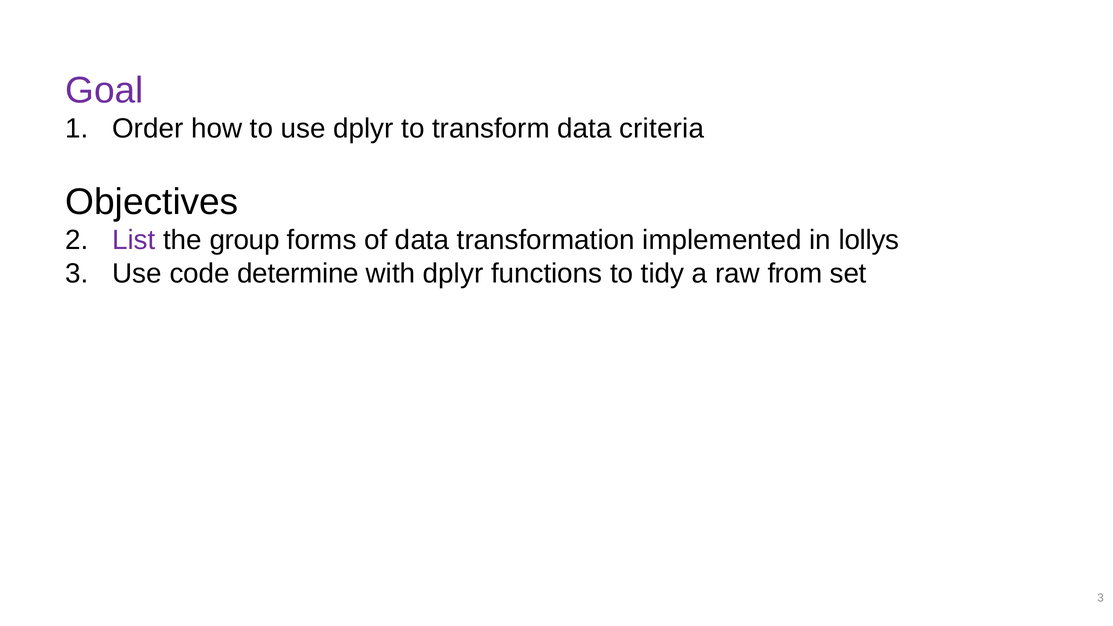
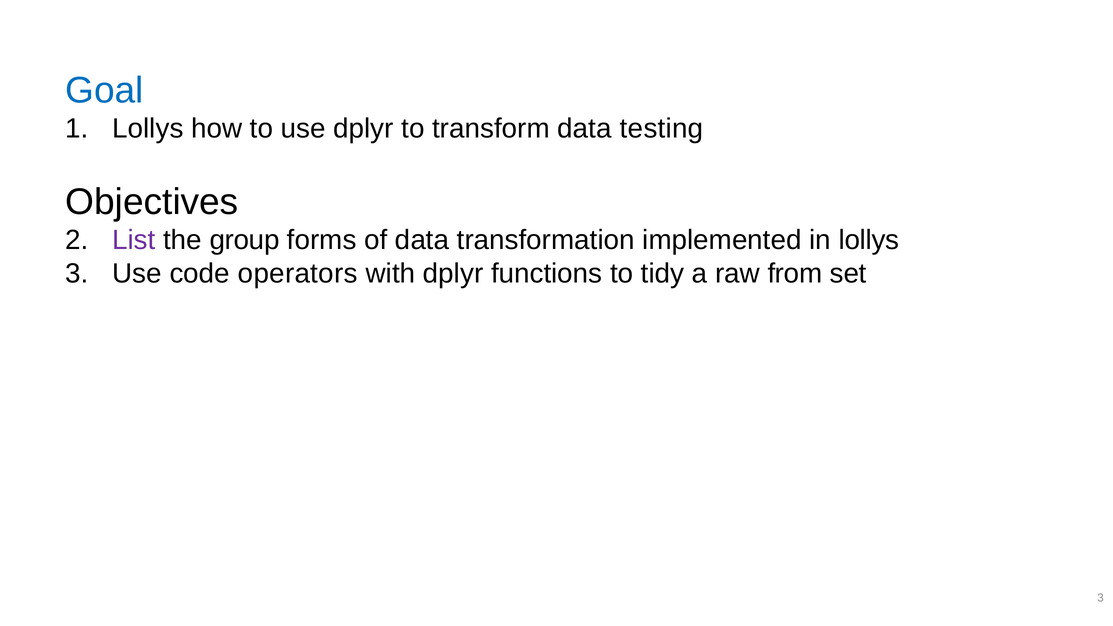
Goal colour: purple -> blue
Order at (148, 129): Order -> Lollys
criteria: criteria -> testing
determine: determine -> operators
